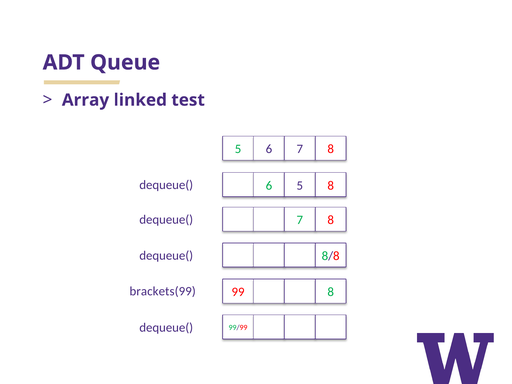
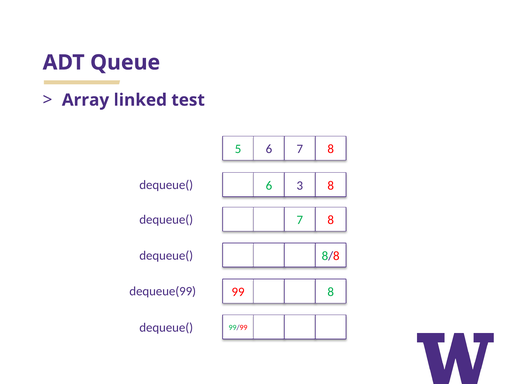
6 5: 5 -> 3
brackets(99: brackets(99 -> dequeue(99
